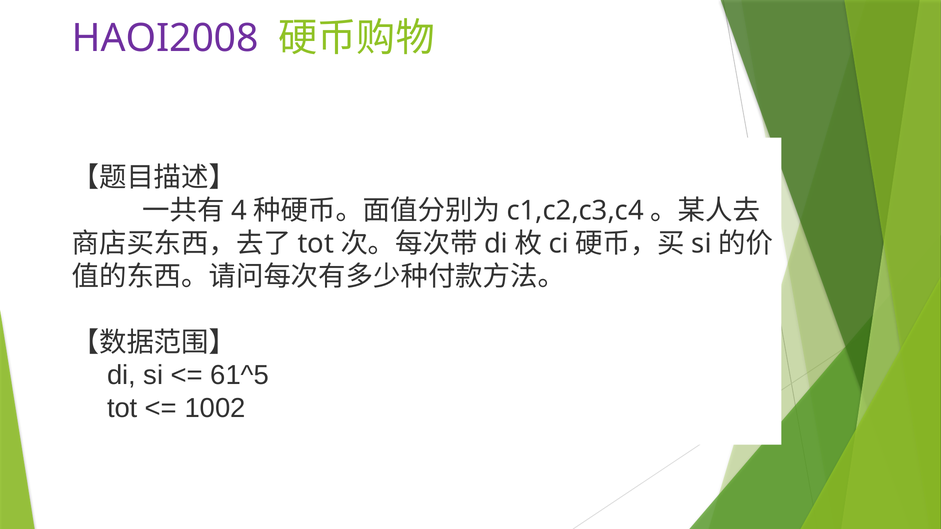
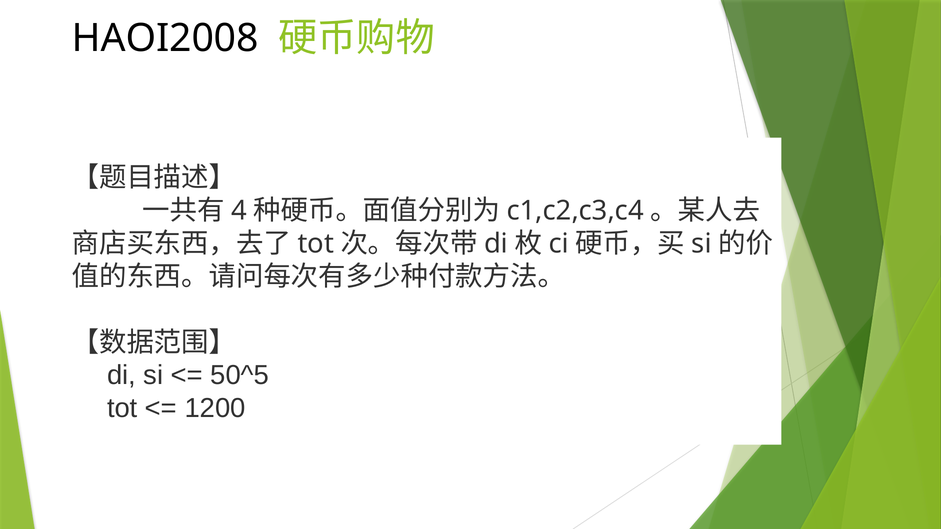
HAOI2008 colour: purple -> black
61^5: 61^5 -> 50^5
1002: 1002 -> 1200
